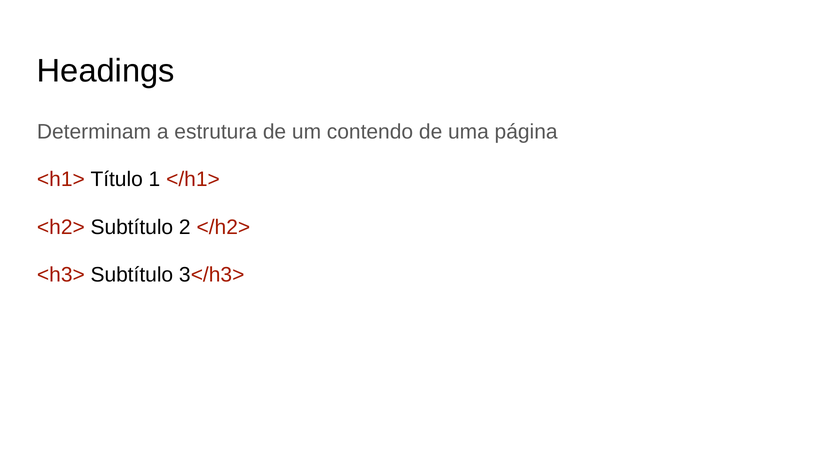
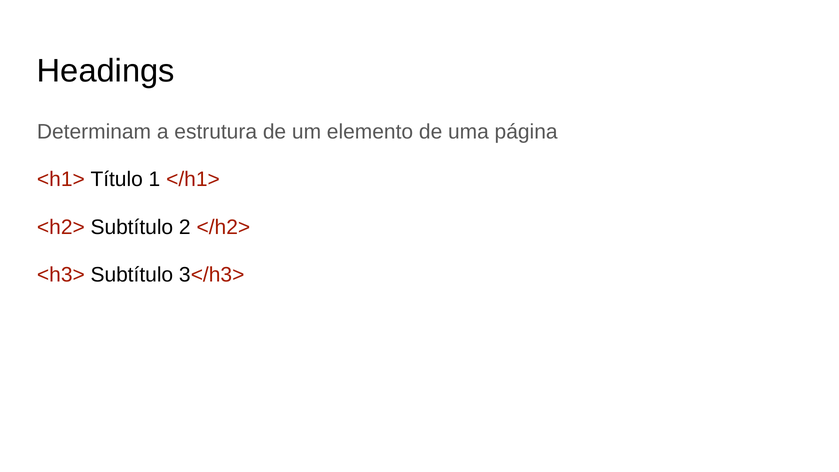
contendo: contendo -> elemento
